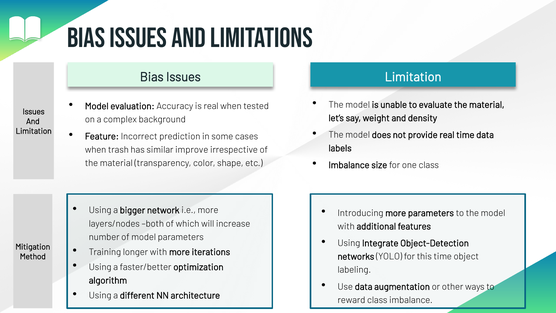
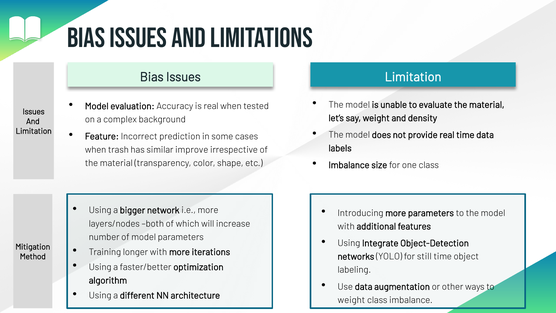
this: this -> still
reward at (351, 300): reward -> weight
